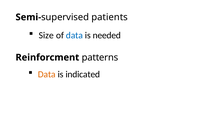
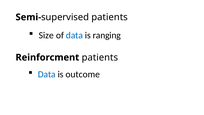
needed: needed -> ranging
Reinforcment patterns: patterns -> patients
Data at (47, 74) colour: orange -> blue
indicated: indicated -> outcome
